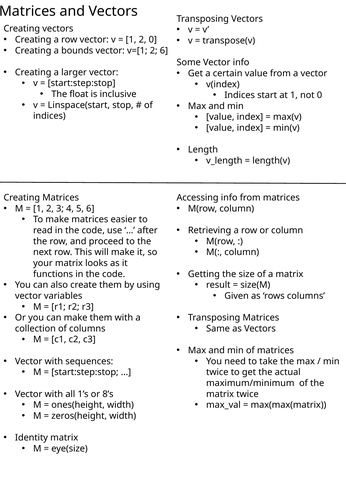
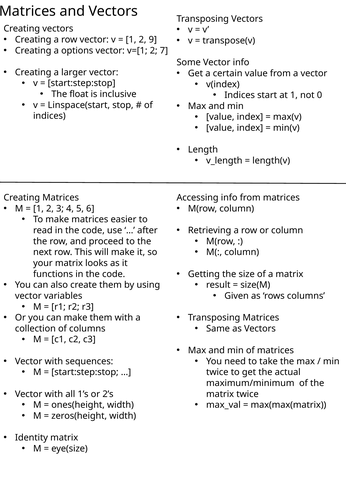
2 0: 0 -> 9
bounds: bounds -> options
2 6: 6 -> 7
8’s: 8’s -> 2’s
